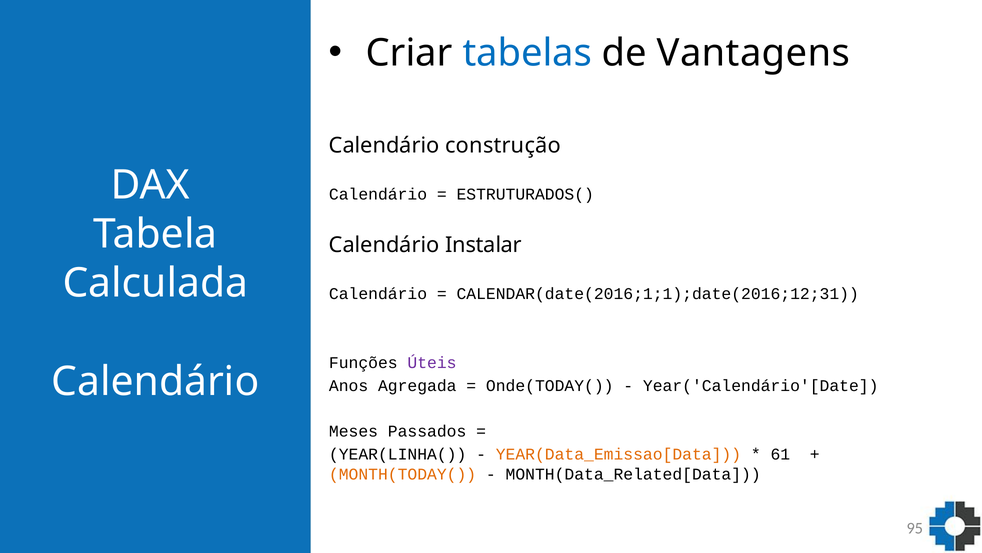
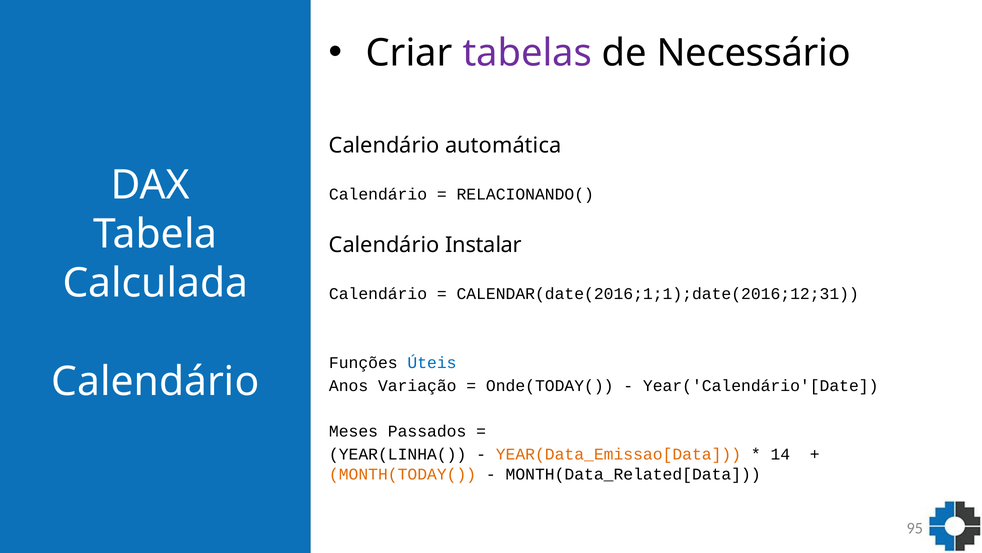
tabelas colour: blue -> purple
Vantagens: Vantagens -> Necessário
construção: construção -> automática
ESTRUTURADOS(: ESTRUTURADOS( -> RELACIONANDO(
Úteis colour: purple -> blue
Agregada: Agregada -> Variação
61: 61 -> 14
